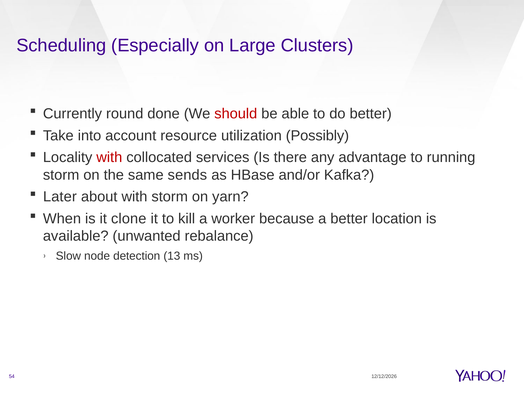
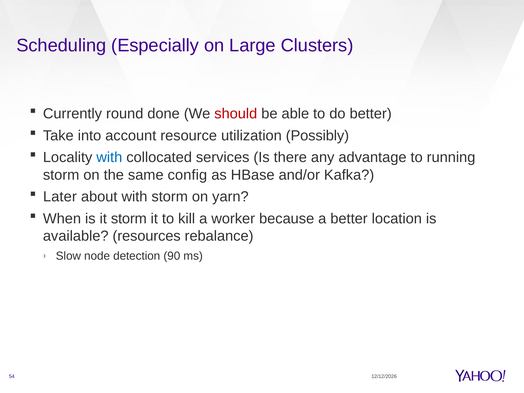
with at (109, 157) colour: red -> blue
sends: sends -> config
it clone: clone -> storm
unwanted: unwanted -> resources
13: 13 -> 90
